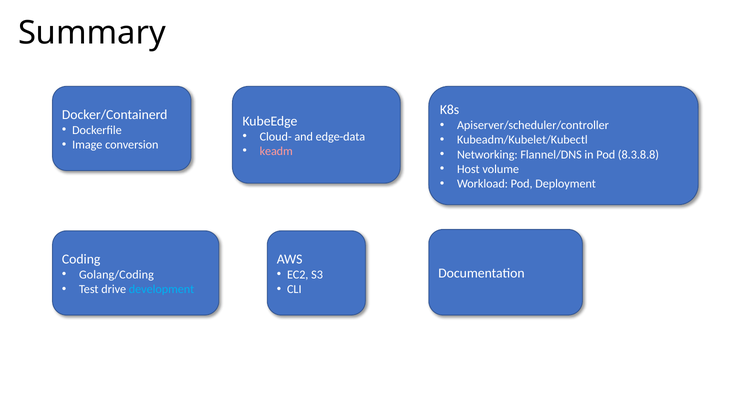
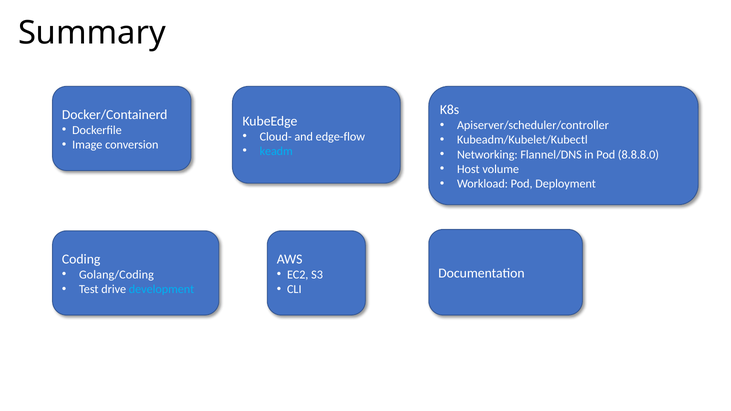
edge-data: edge-data -> edge-flow
keadm colour: pink -> light blue
8.3.8.8: 8.3.8.8 -> 8.8.8.0
